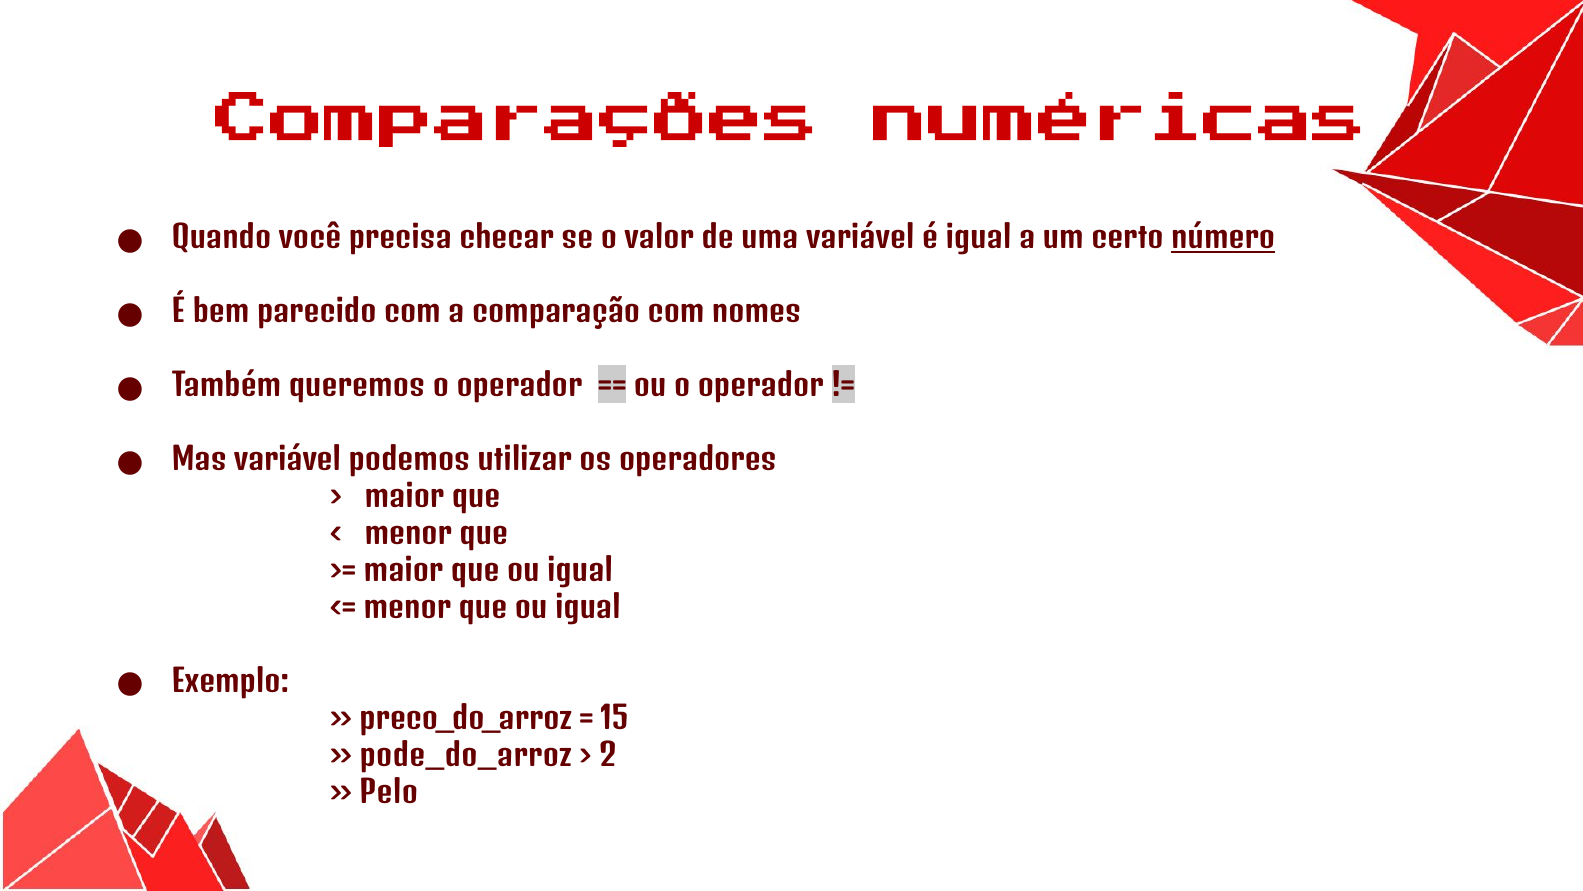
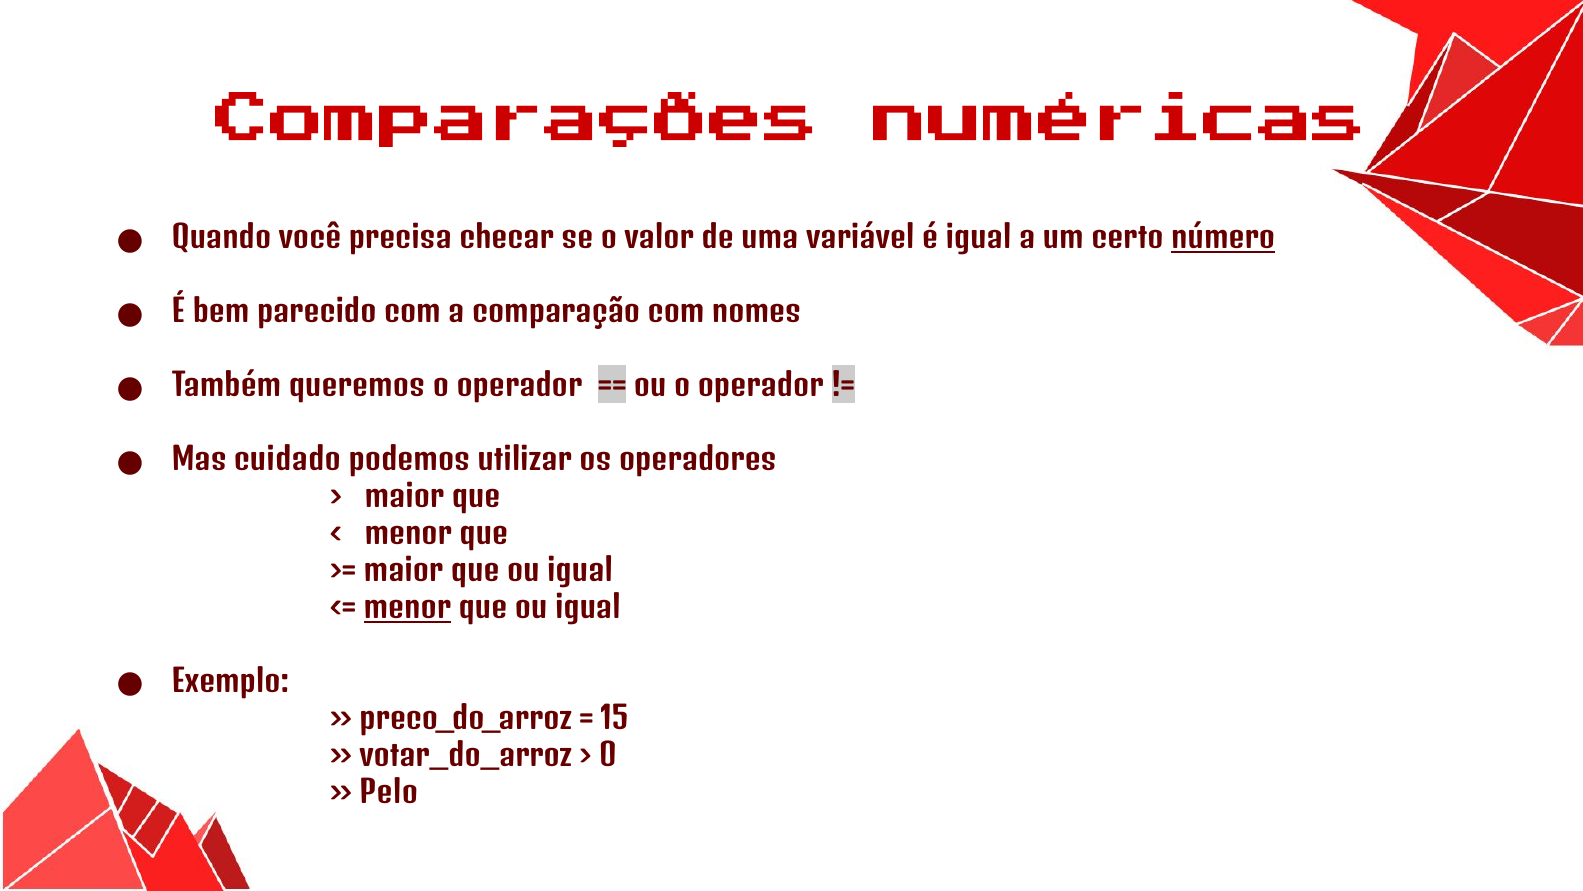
Mas variável: variável -> cuidado
menor at (407, 608) underline: none -> present
pode_do_arroz: pode_do_arroz -> votar_do_arroz
2: 2 -> 0
